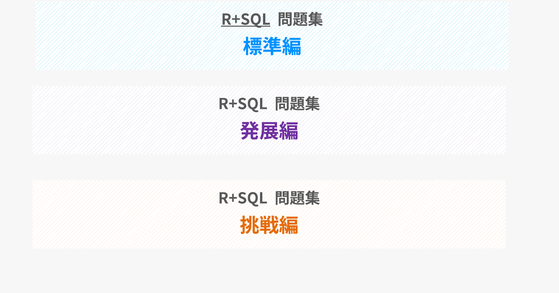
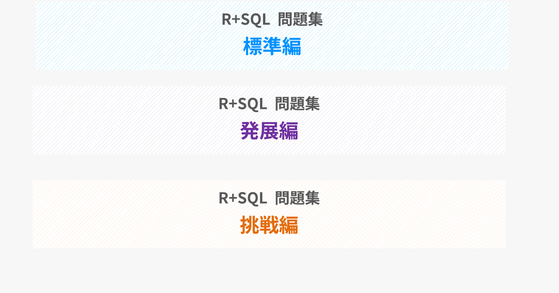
R+SQL at (246, 20) underline: present -> none
